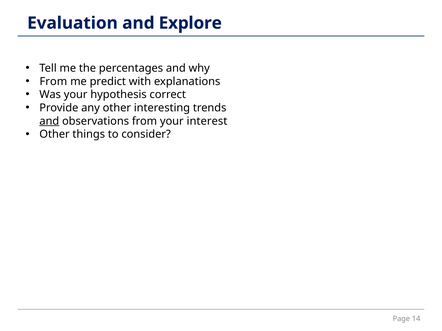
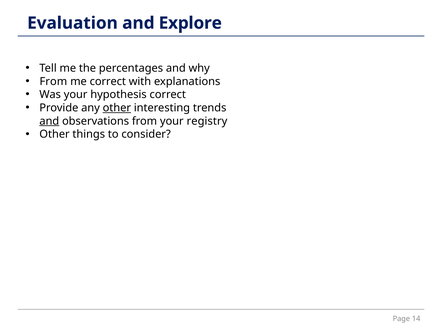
me predict: predict -> correct
other at (117, 108) underline: none -> present
interest: interest -> registry
